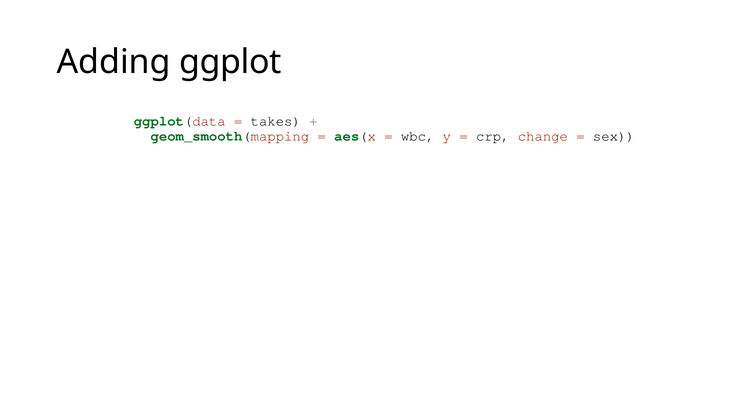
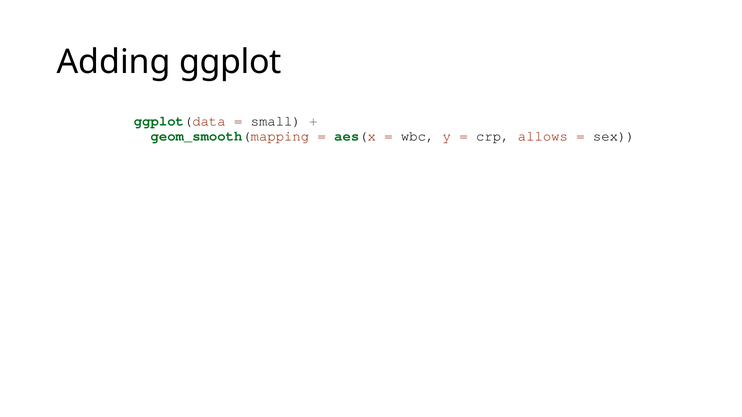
takes: takes -> small
change: change -> allows
